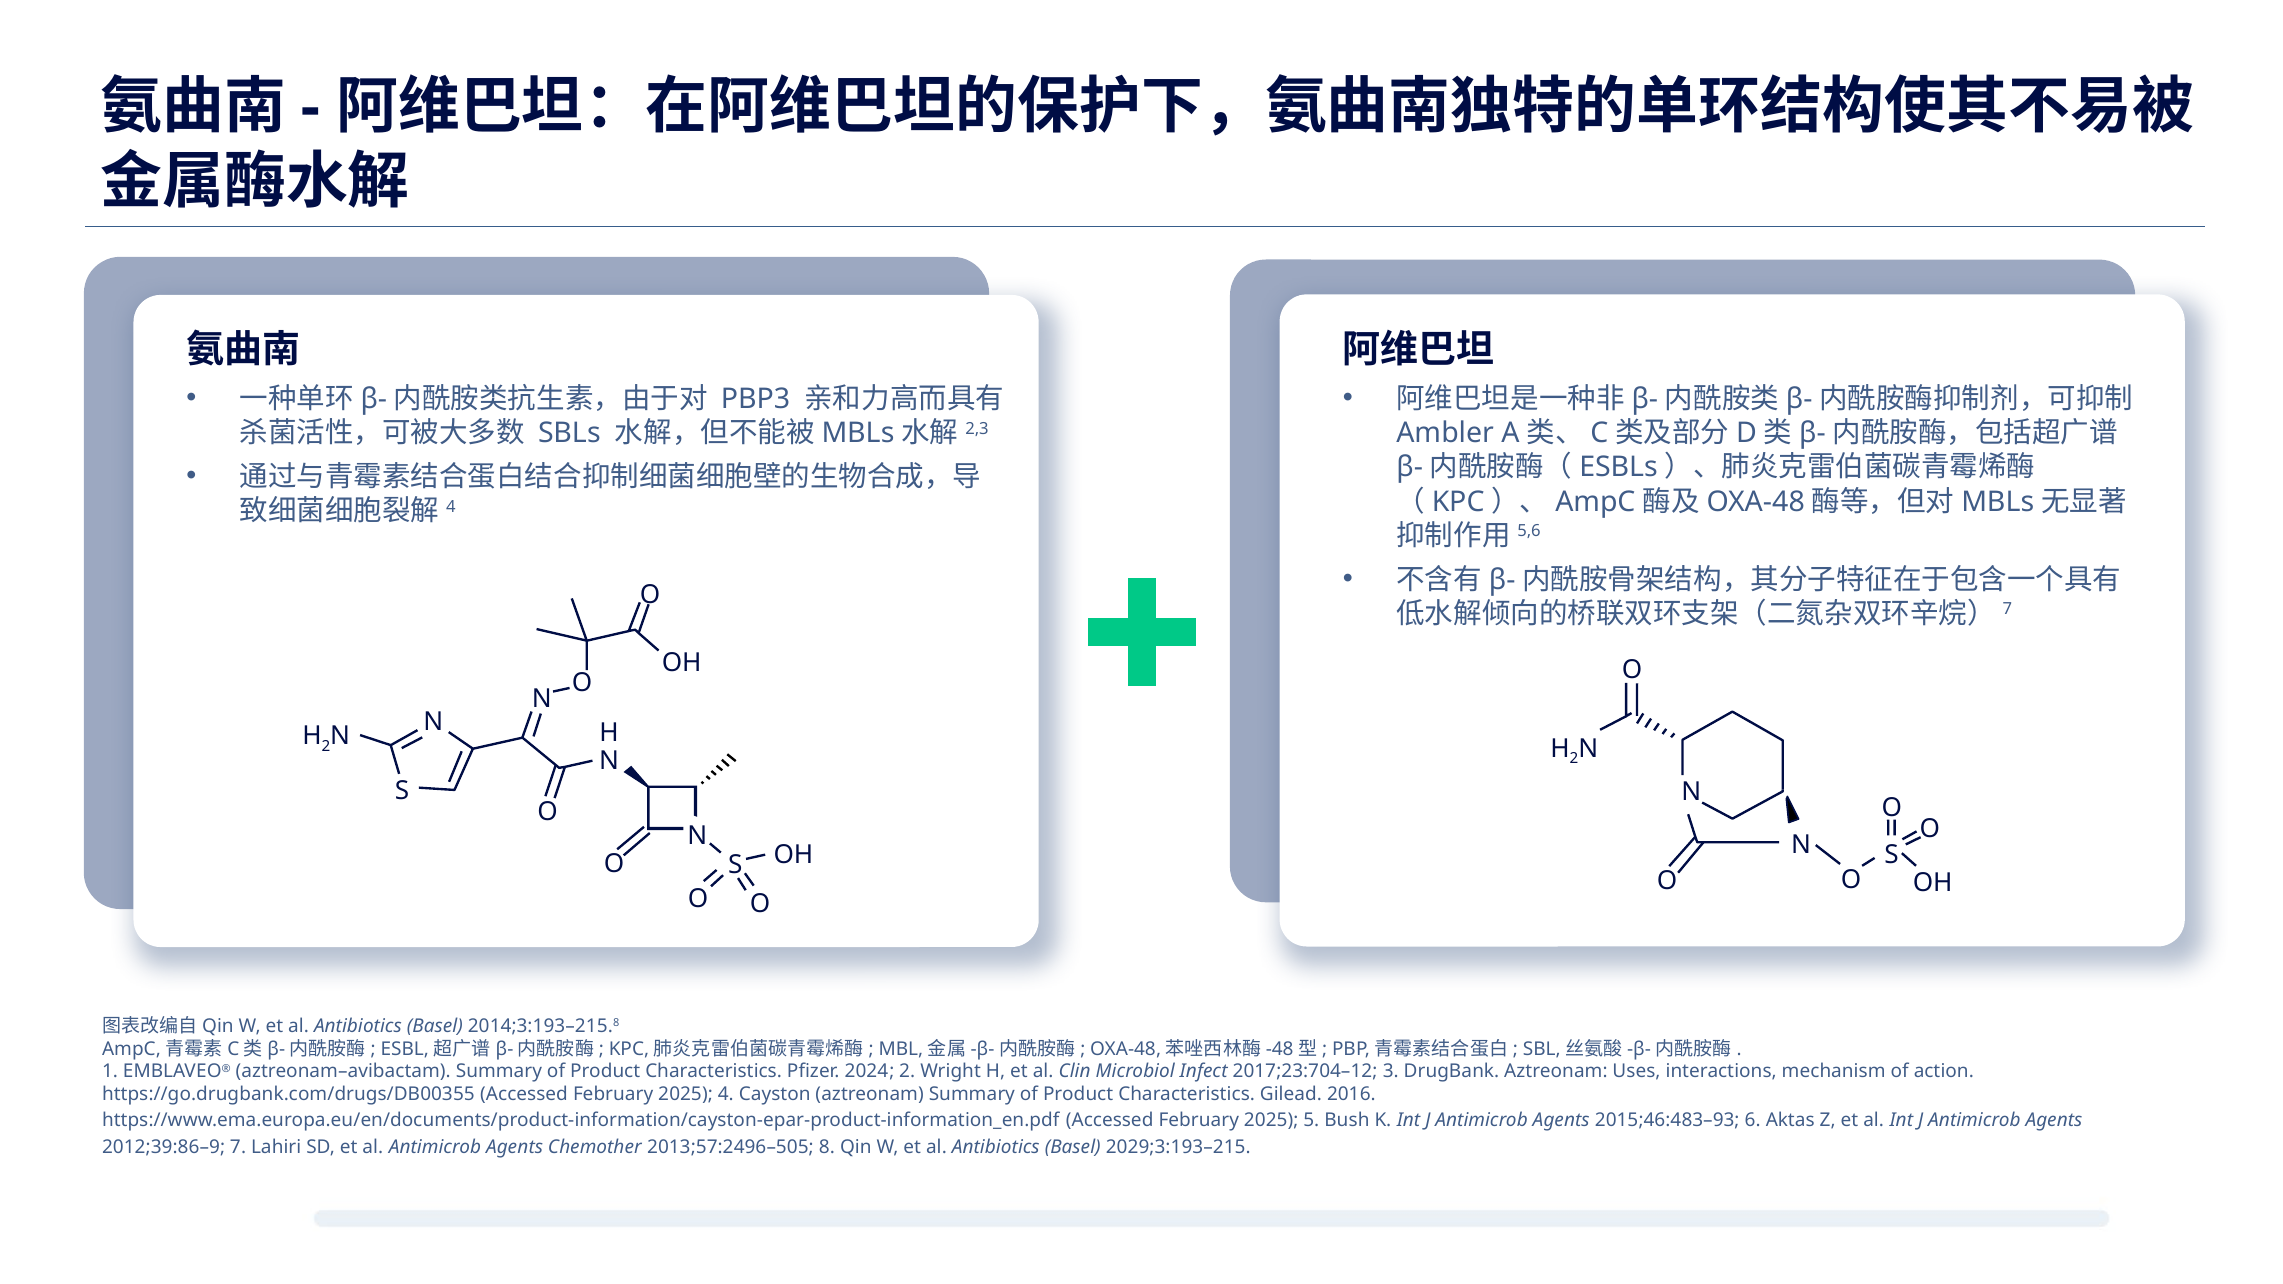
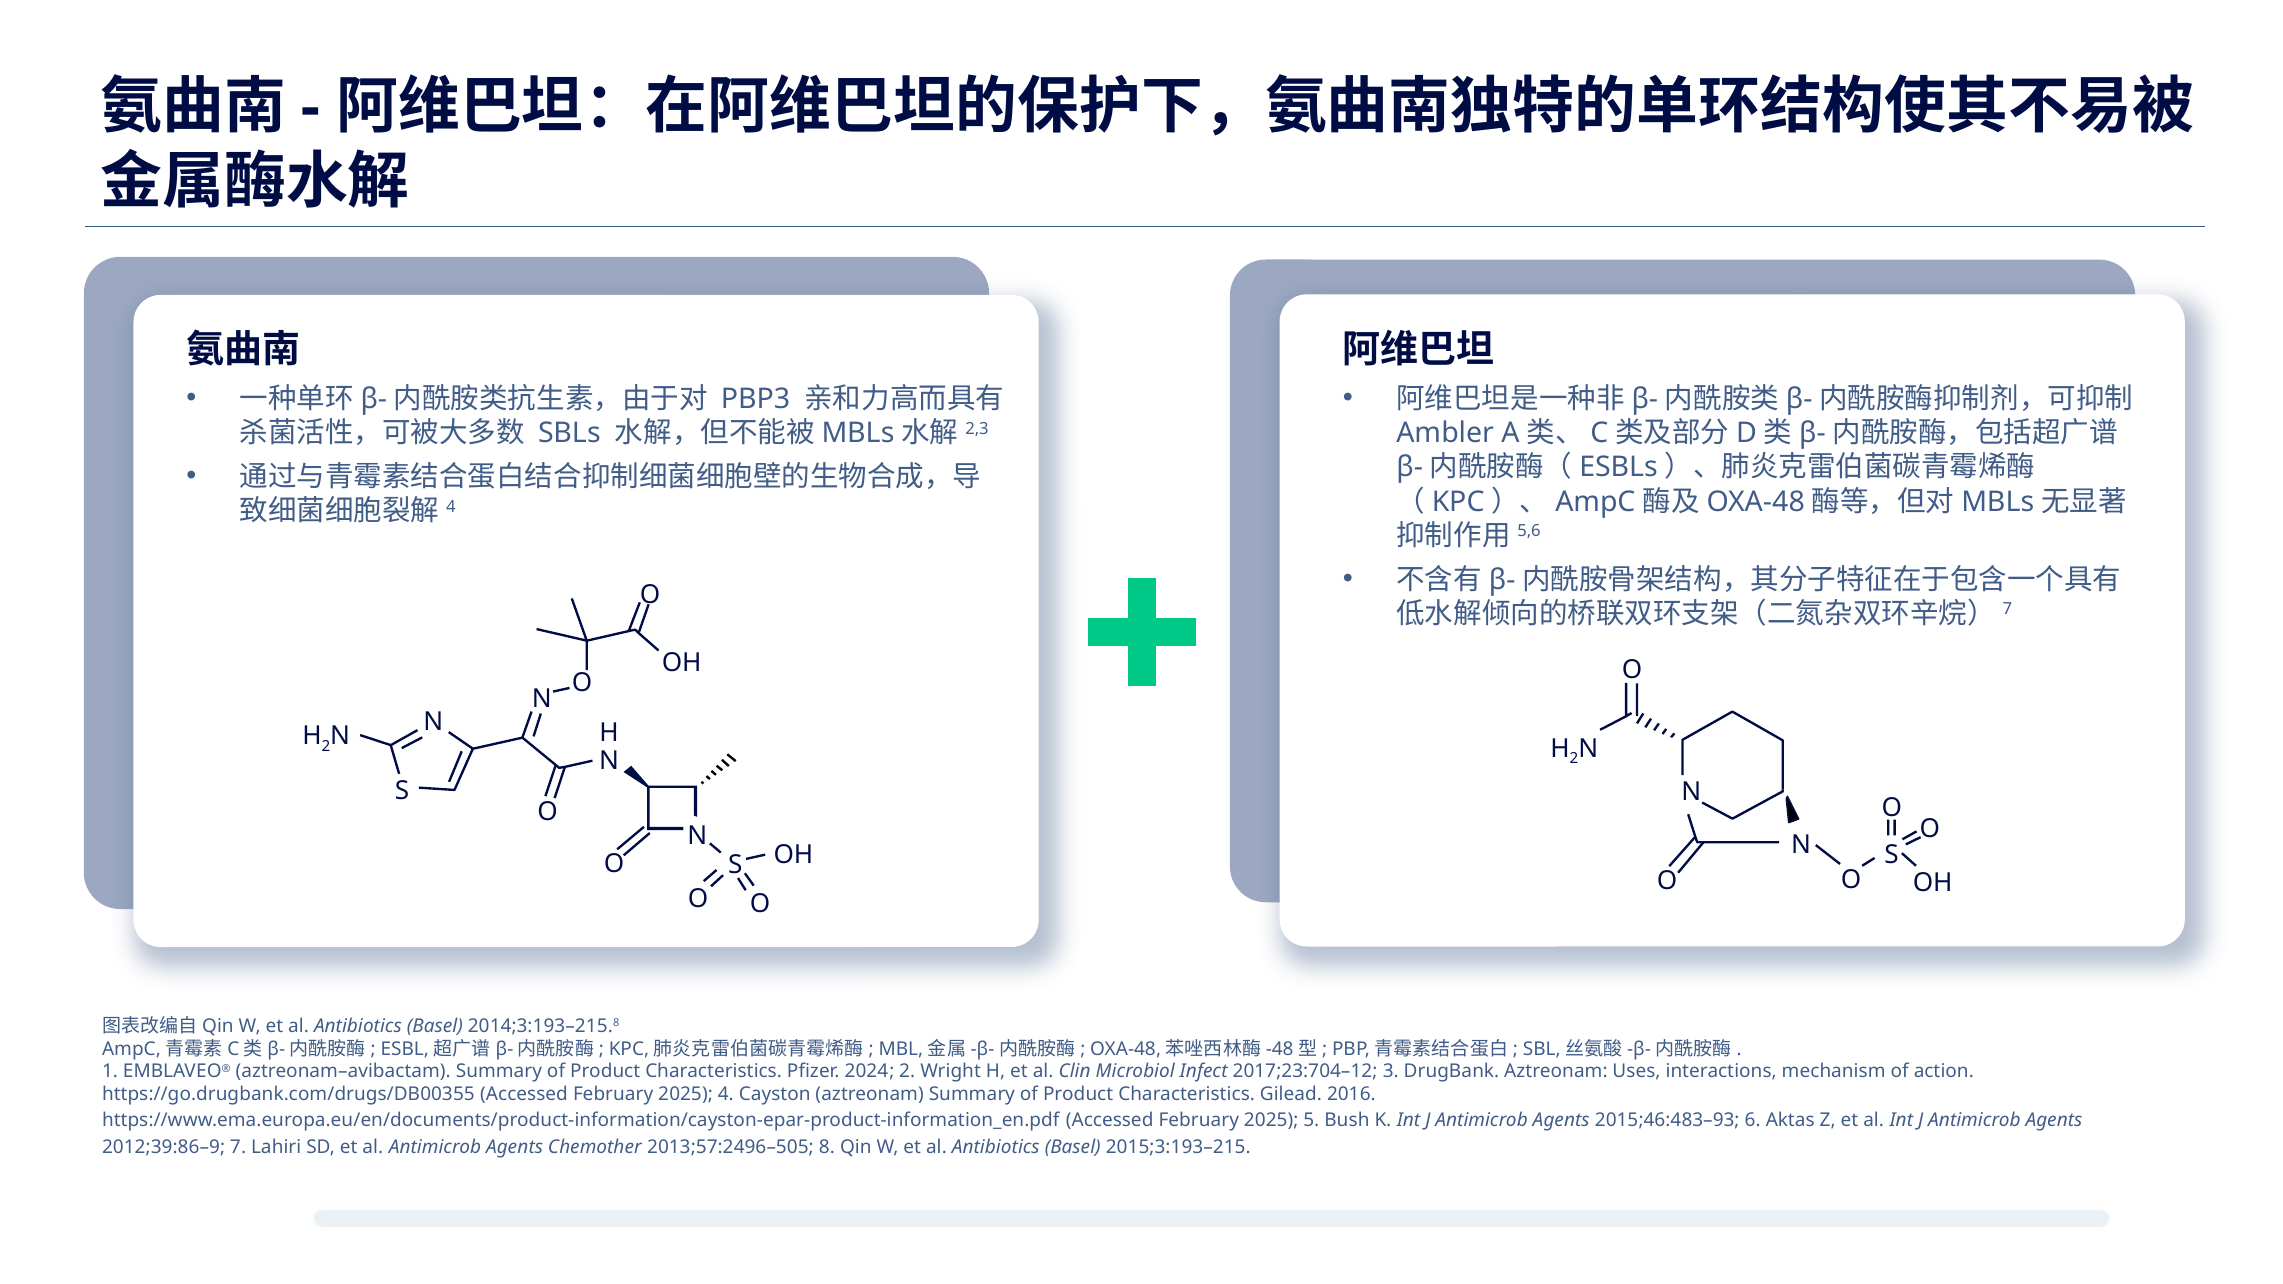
2029;3:193–215: 2029;3:193–215 -> 2015;3:193–215
